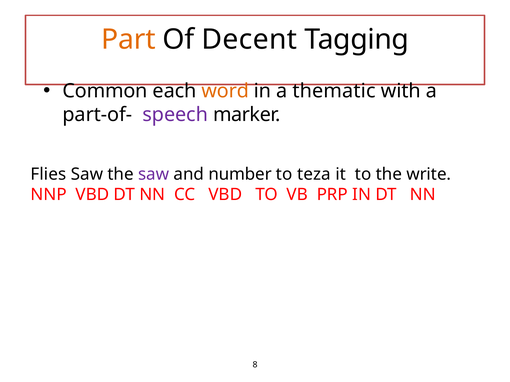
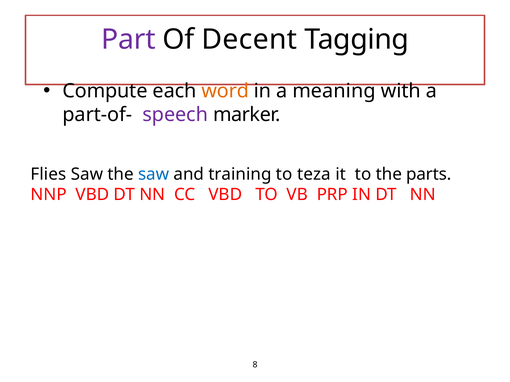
Part colour: orange -> purple
Common: Common -> Compute
thematic: thematic -> meaning
saw at (154, 175) colour: purple -> blue
number: number -> training
write: write -> parts
